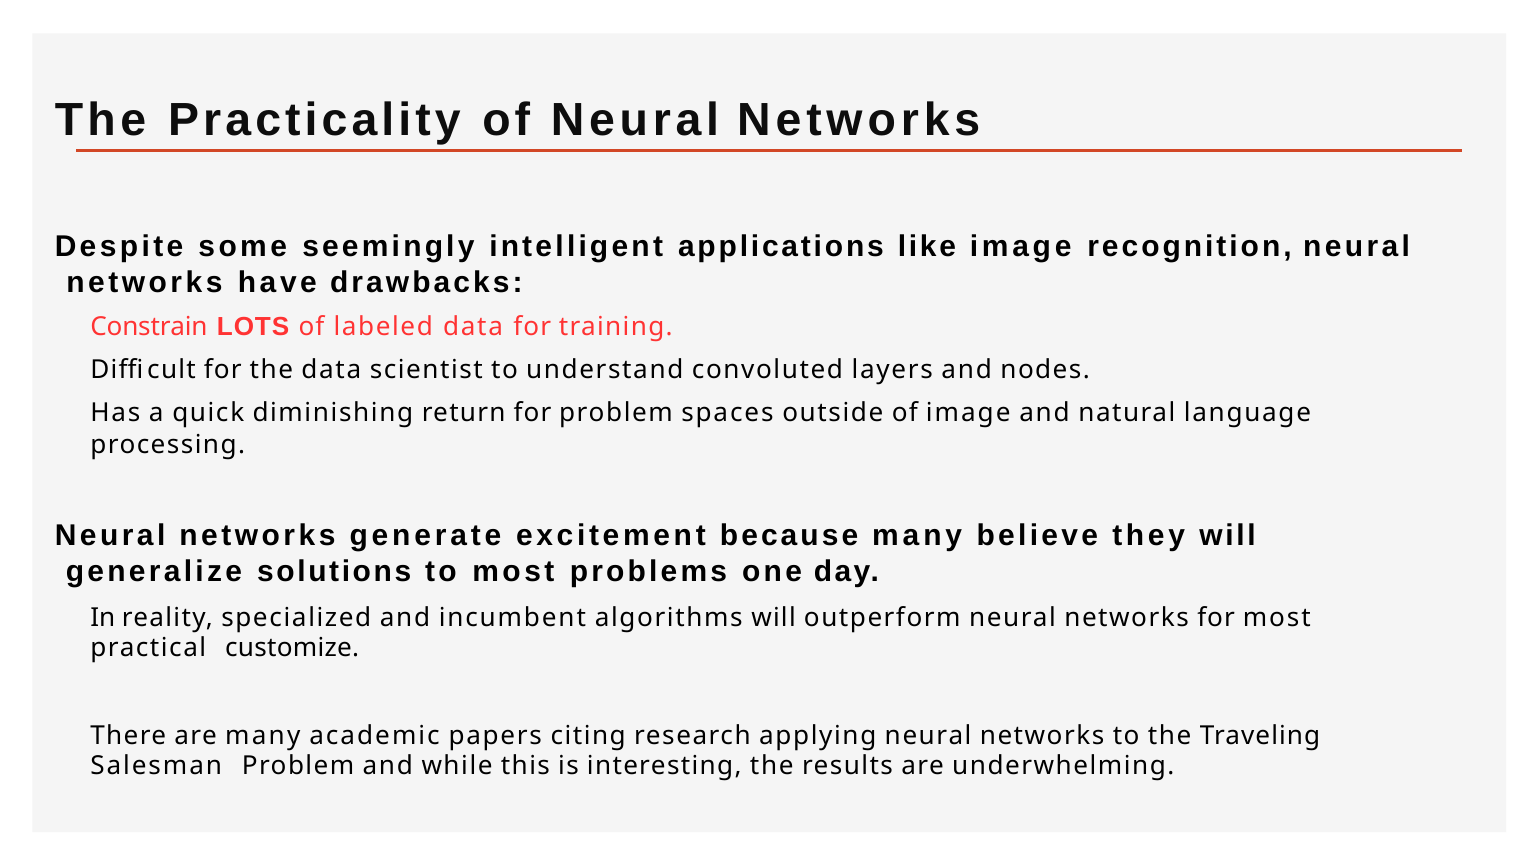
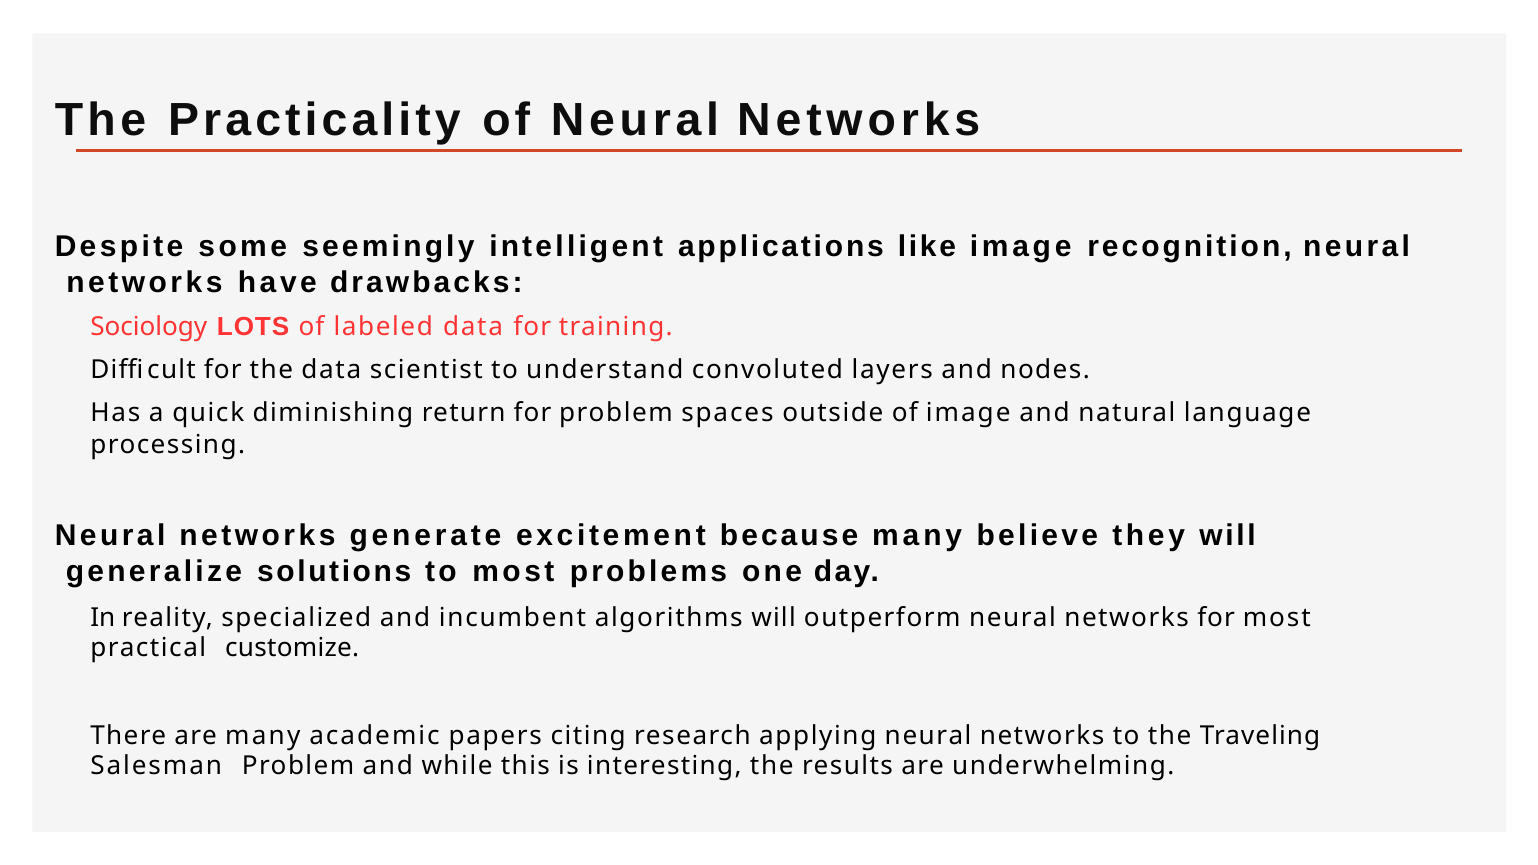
Constrain: Constrain -> Sociology
